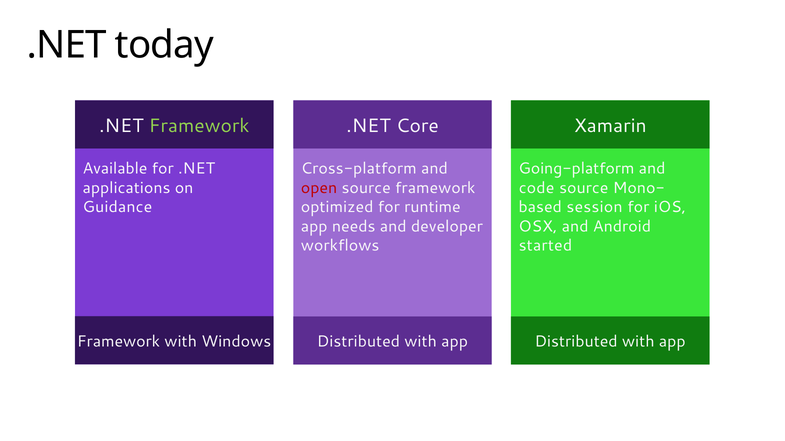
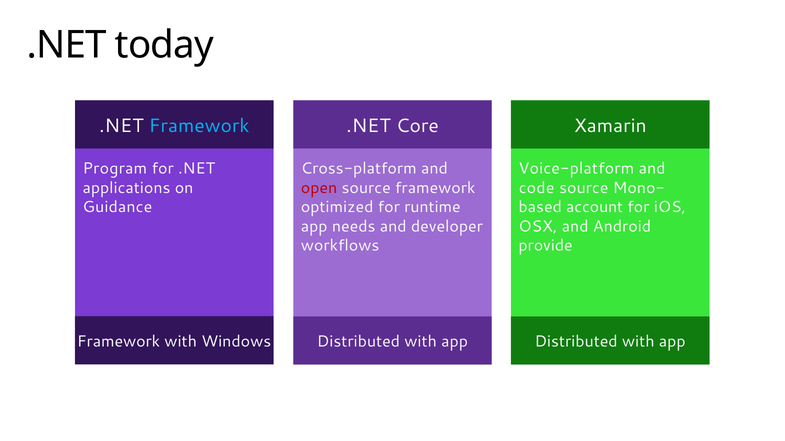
Framework at (199, 126) colour: light green -> light blue
Available: Available -> Program
Going-platform: Going-platform -> Voice-platform
session: session -> account
started: started -> provide
